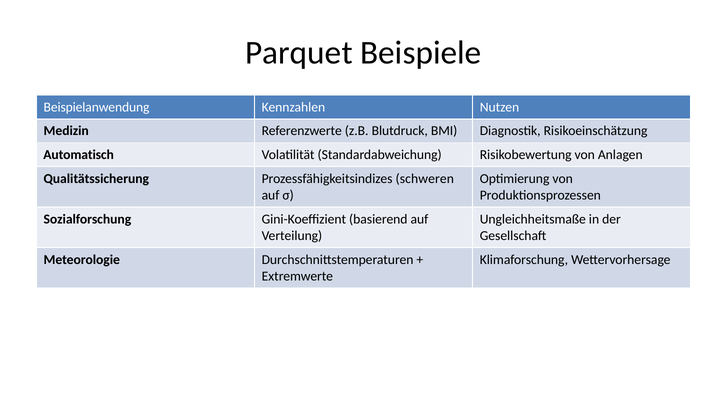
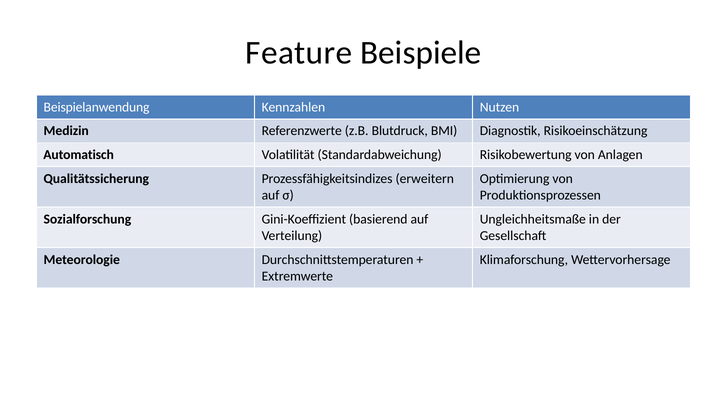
Parquet: Parquet -> Feature
schweren: schweren -> erweitern
